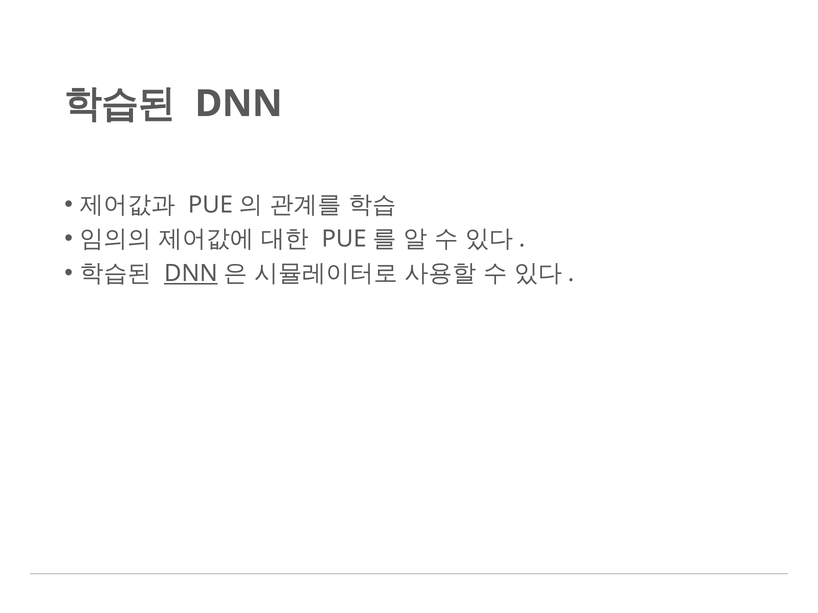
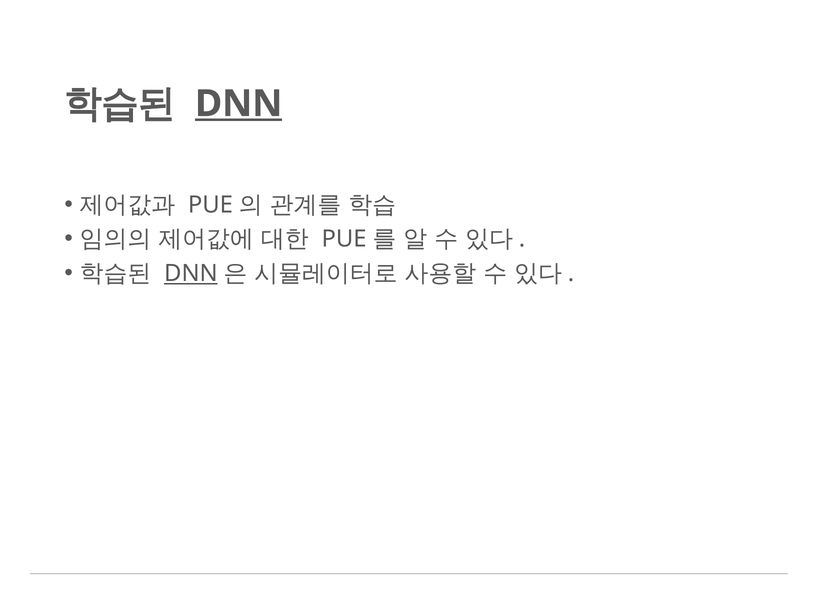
DNN at (239, 104) underline: none -> present
